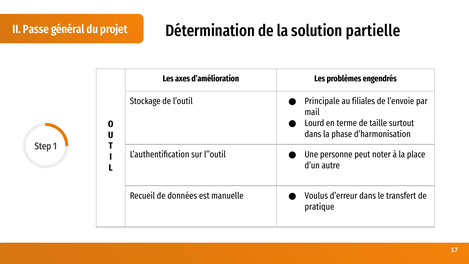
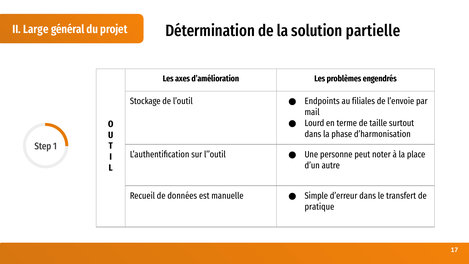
Passe: Passe -> Large
Principale: Principale -> Endpoints
Voulus: Voulus -> Simple
